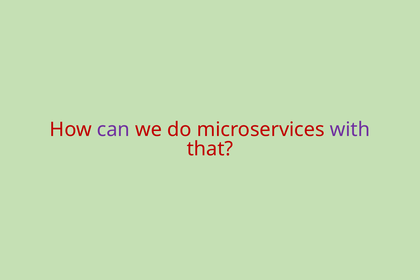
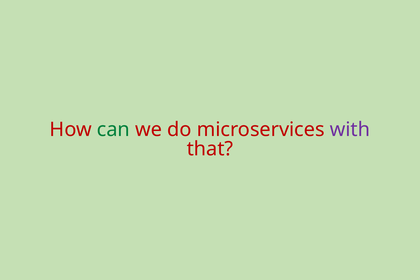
can colour: purple -> green
